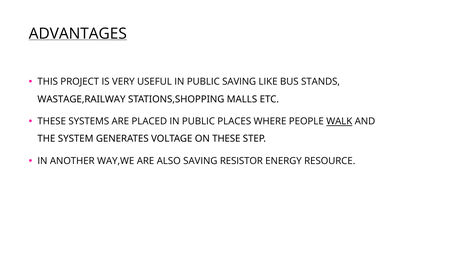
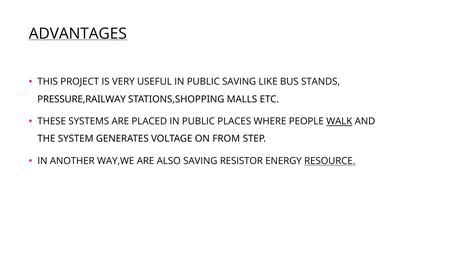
WASTAGE,RAILWAY: WASTAGE,RAILWAY -> PRESSURE,RAILWAY
ON THESE: THESE -> FROM
RESOURCE underline: none -> present
